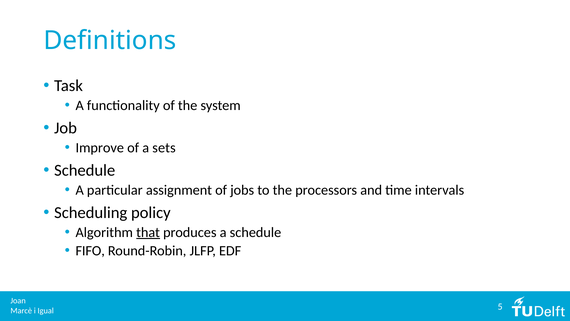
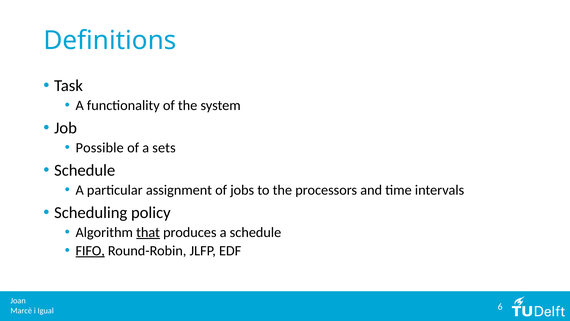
Improve: Improve -> Possible
FIFO underline: none -> present
5: 5 -> 6
